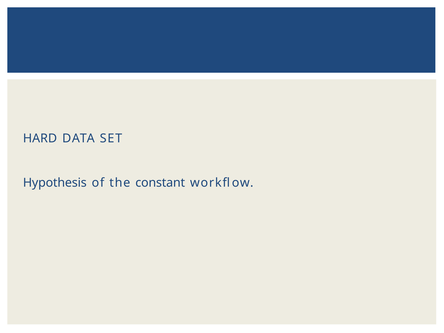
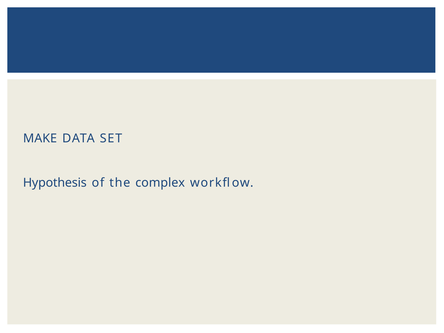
HARD: HARD -> MAKE
constant: constant -> complex
